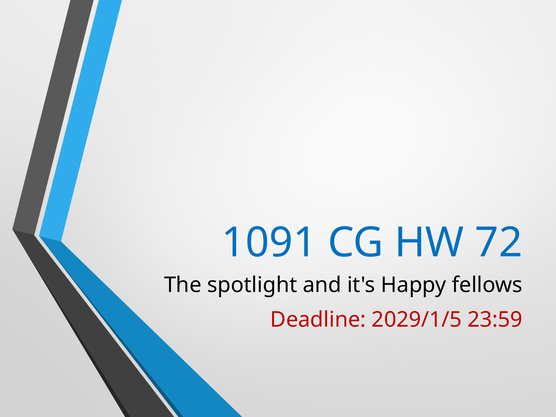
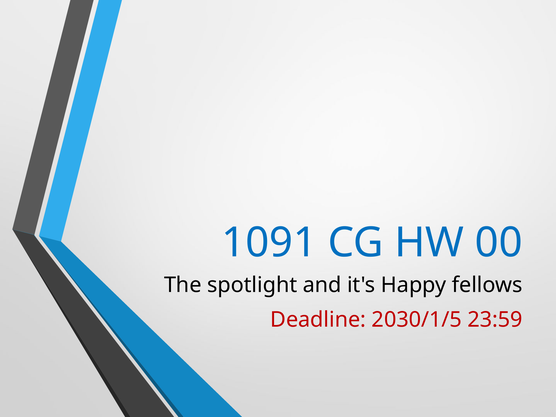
72: 72 -> 00
2029/1/5: 2029/1/5 -> 2030/1/5
